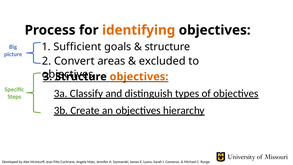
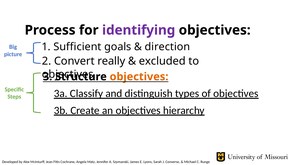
identifying colour: orange -> purple
structure at (167, 47): structure -> direction
areas: areas -> really
